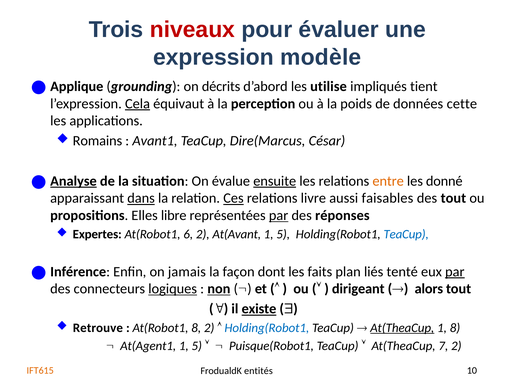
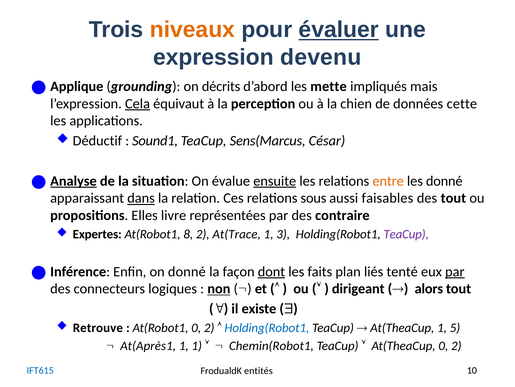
niveaux colour: red -> orange
évaluer underline: none -> present
modèle: modèle -> devenu
utilise: utilise -> mette
tient: tient -> mais
poids: poids -> chien
Romains: Romains -> Déductif
Avant1: Avant1 -> Sound1
Dire(Marcus: Dire(Marcus -> Sens(Marcus
Ces underline: present -> none
livre: livre -> sous
libre: libre -> livre
par at (279, 215) underline: present -> none
réponses: réponses -> contraire
6: 6 -> 8
At(Avant: At(Avant -> At(Trace
5 at (283, 234): 5 -> 3
TeaCup at (406, 234) colour: blue -> purple
on jamais: jamais -> donné
dont underline: none -> present
logiques underline: present -> none
existe underline: present -> none
At(Robot1 8: 8 -> 0
At(TheaCup at (402, 327) underline: present -> none
1 8: 8 -> 5
At(Agent1: At(Agent1 -> At(Après1
5 at (197, 345): 5 -> 1
Puisque(Robot1: Puisque(Robot1 -> Chemin(Robot1
At(TheaCup 7: 7 -> 0
IFT615 colour: orange -> blue
